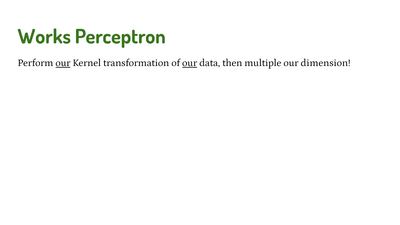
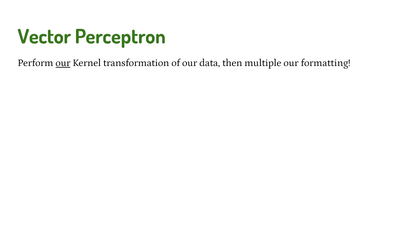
Works: Works -> Vector
our at (190, 63) underline: present -> none
dimension: dimension -> formatting
